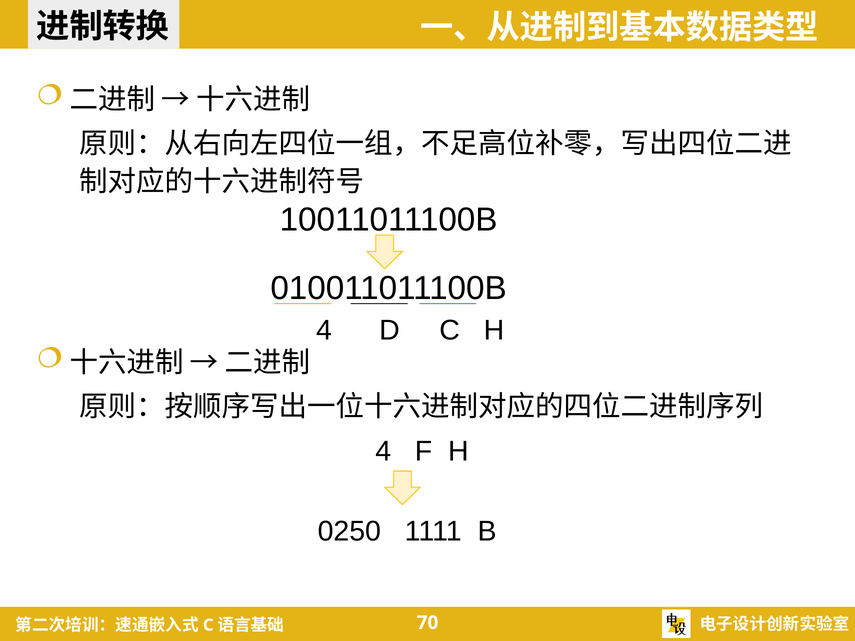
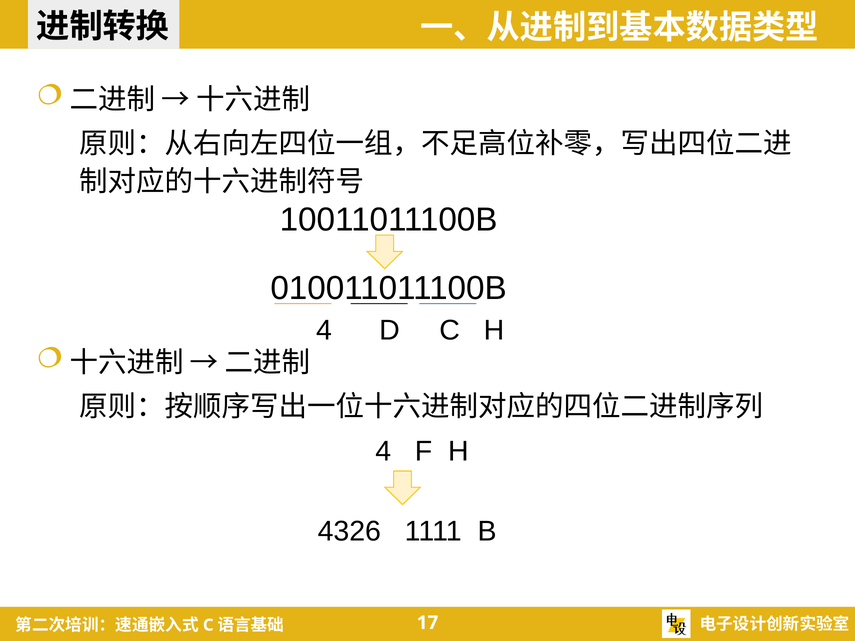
0250: 0250 -> 4326
70: 70 -> 17
